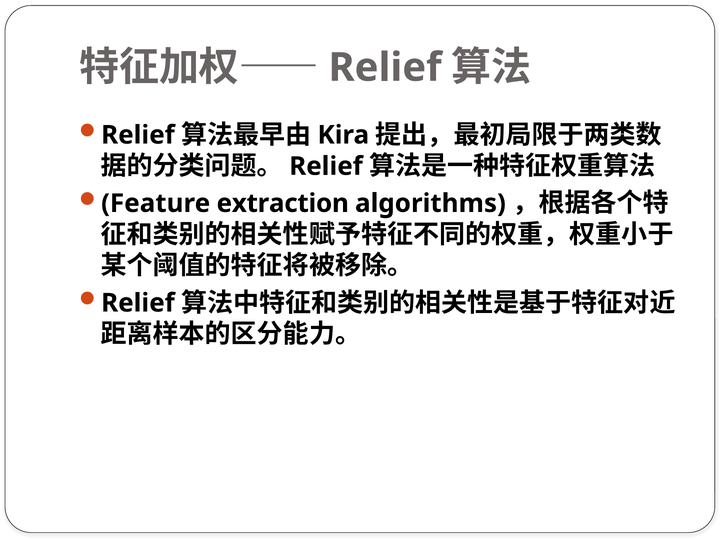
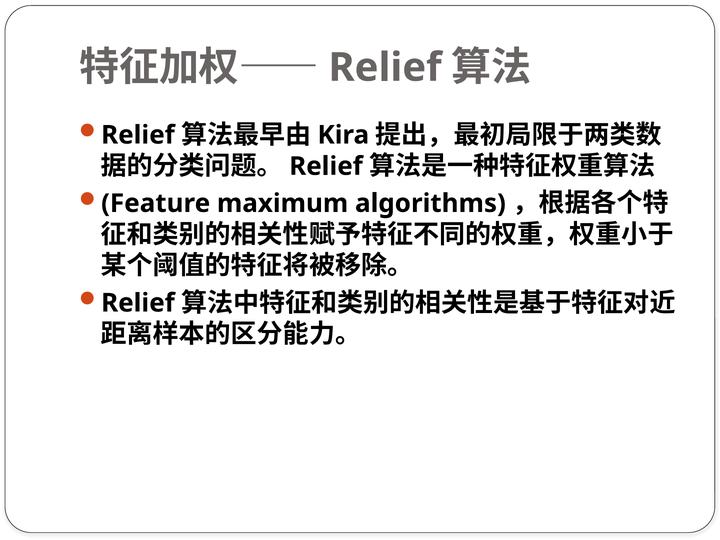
extraction: extraction -> maximum
